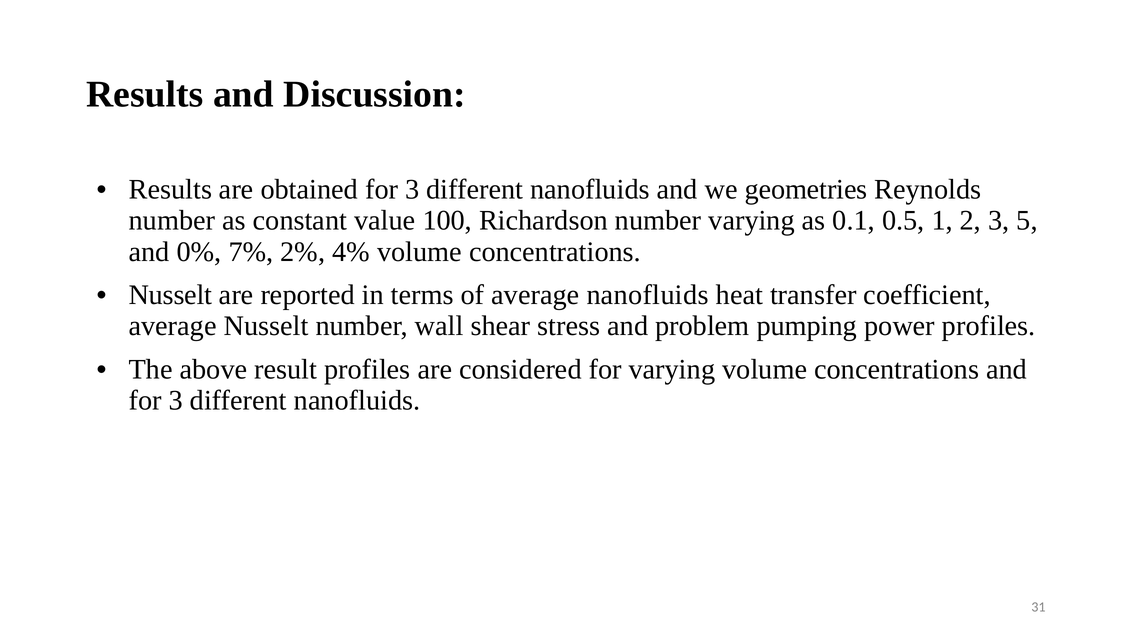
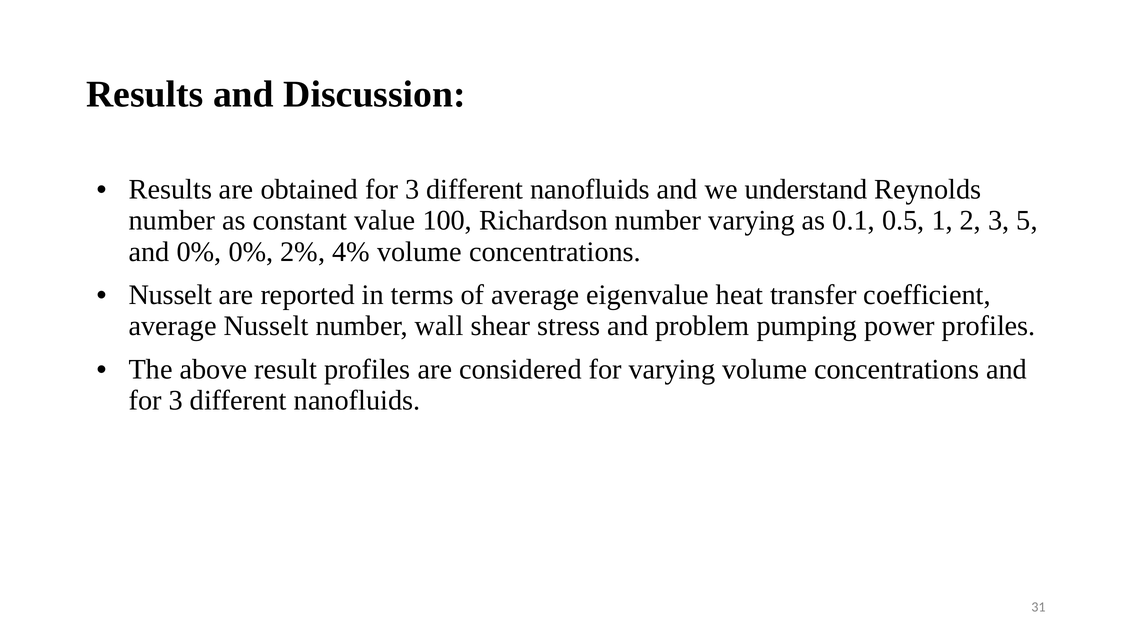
geometries: geometries -> understand
0% 7%: 7% -> 0%
average nanofluids: nanofluids -> eigenvalue
